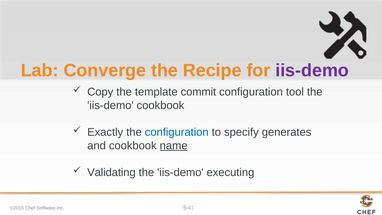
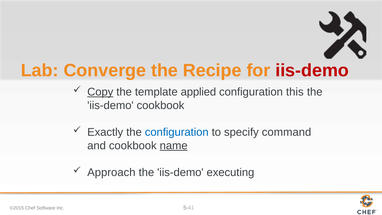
iis-demo at (312, 70) colour: purple -> red
Copy underline: none -> present
commit: commit -> applied
tool: tool -> this
generates: generates -> command
Validating: Validating -> Approach
